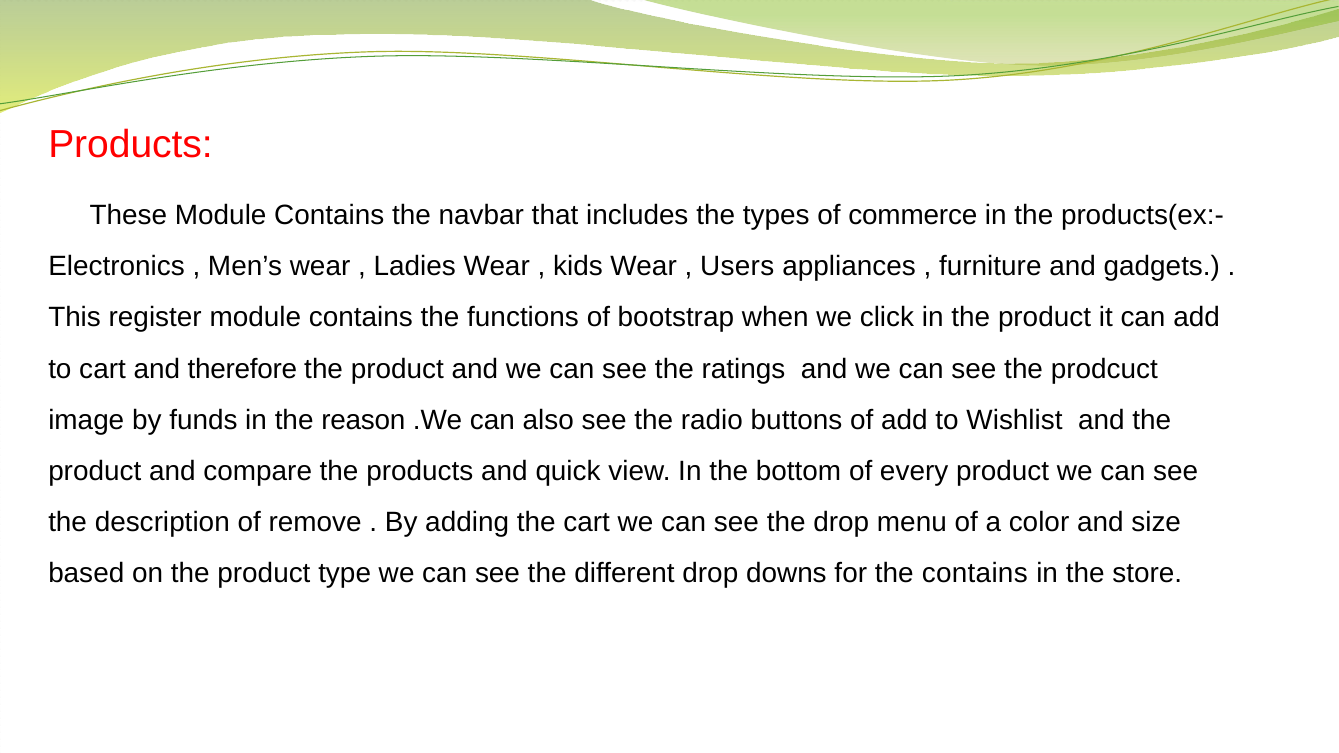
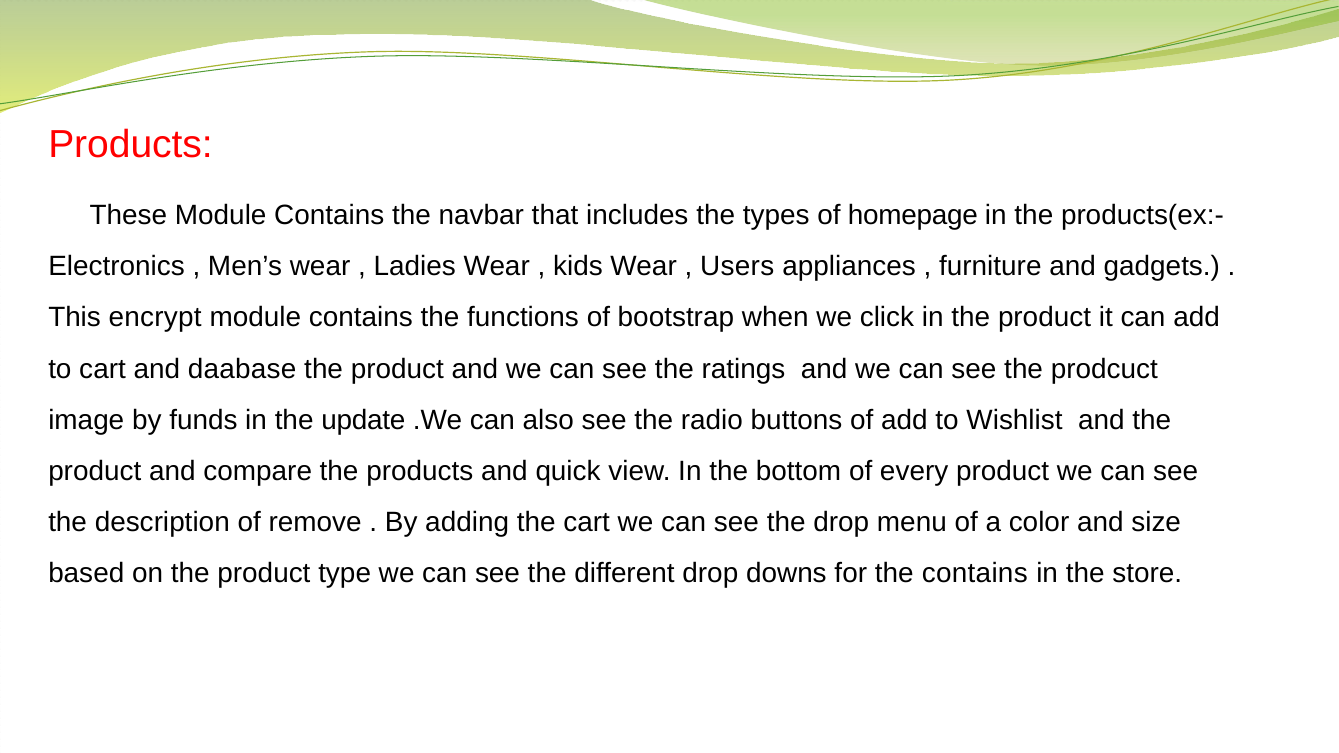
commerce: commerce -> homepage
register: register -> encrypt
therefore: therefore -> daabase
reason: reason -> update
